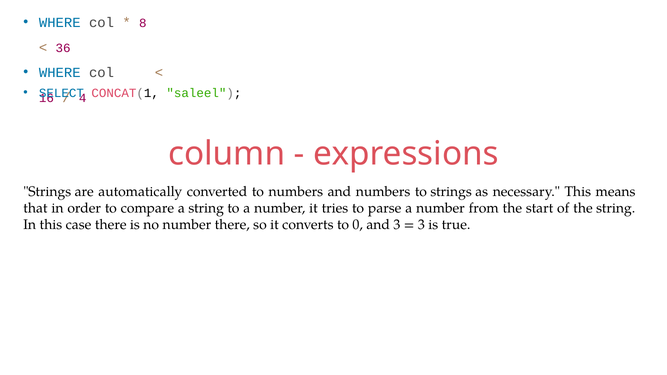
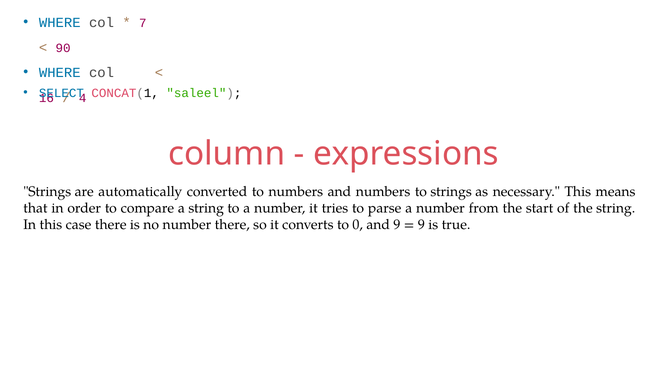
8: 8 -> 7
36: 36 -> 90
and 3: 3 -> 9
3 at (421, 225): 3 -> 9
